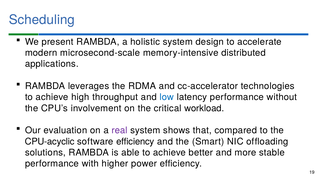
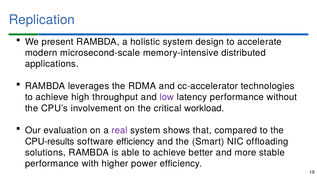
Scheduling: Scheduling -> Replication
low colour: blue -> purple
CPU-acyclic: CPU-acyclic -> CPU-results
